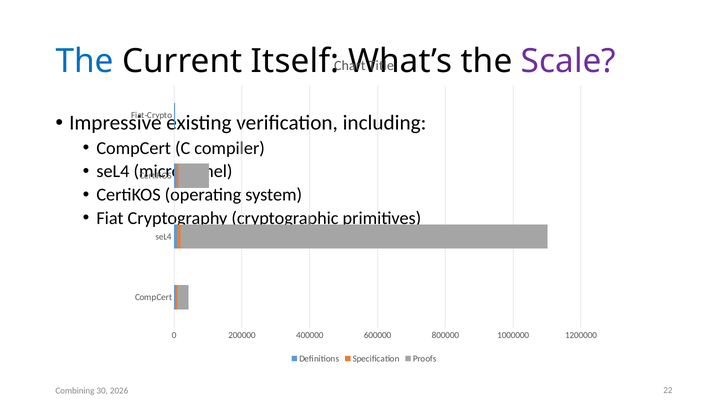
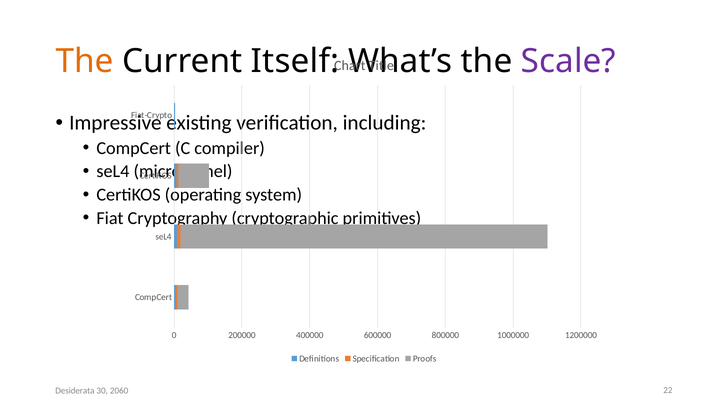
The at (84, 61) colour: blue -> orange
Combining: Combining -> Desiderata
2026: 2026 -> 2060
